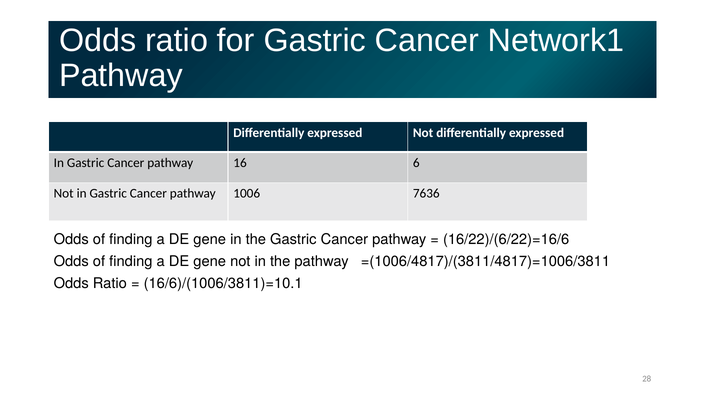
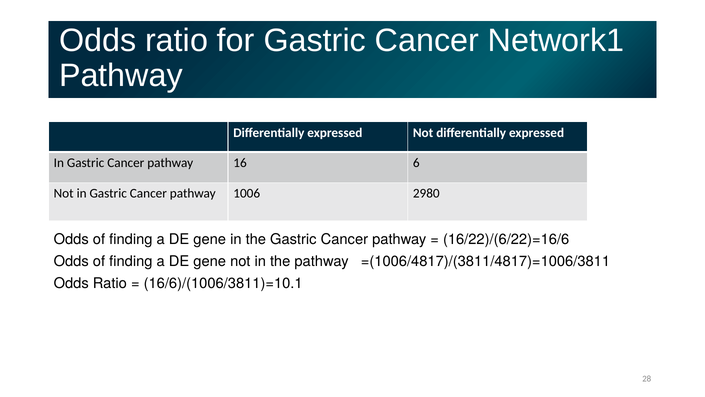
7636: 7636 -> 2980
